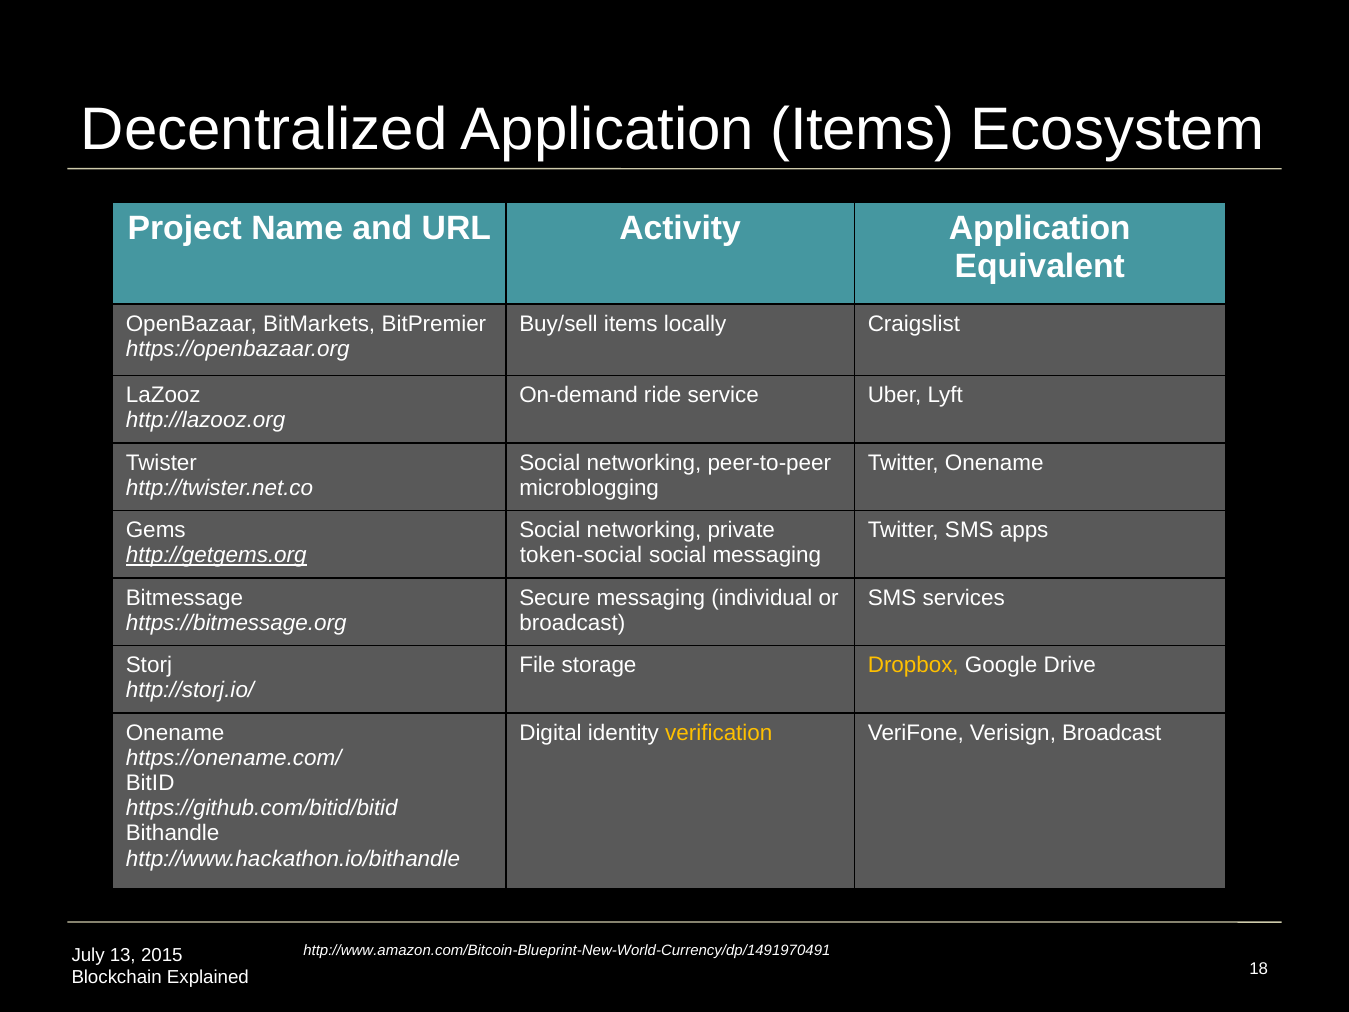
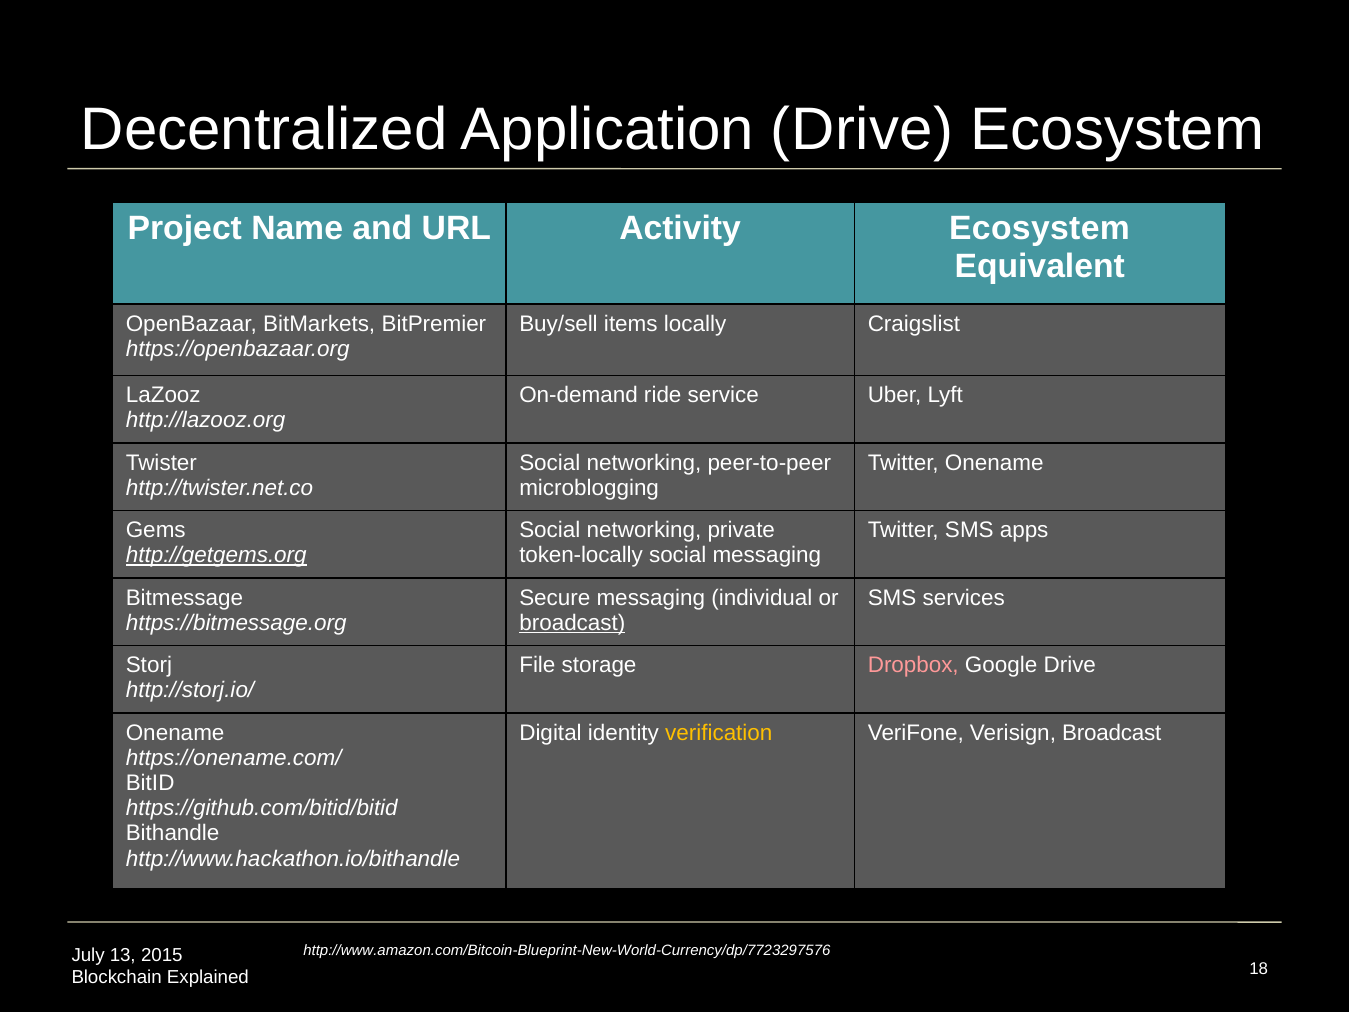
Application Items: Items -> Drive
Activity Application: Application -> Ecosystem
token-social: token-social -> token-locally
broadcast at (572, 623) underline: none -> present
Dropbox colour: yellow -> pink
http://www.amazon.com/Bitcoin-Blueprint-New-World-Currency/dp/1491970491: http://www.amazon.com/Bitcoin-Blueprint-New-World-Currency/dp/1491970491 -> http://www.amazon.com/Bitcoin-Blueprint-New-World-Currency/dp/7723297576
